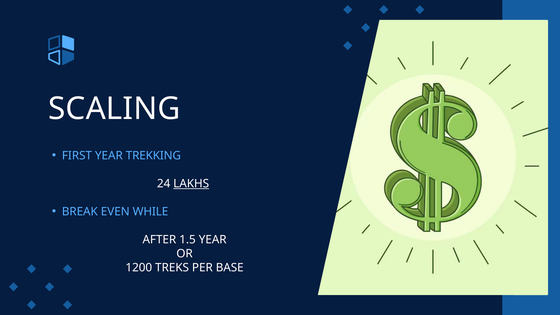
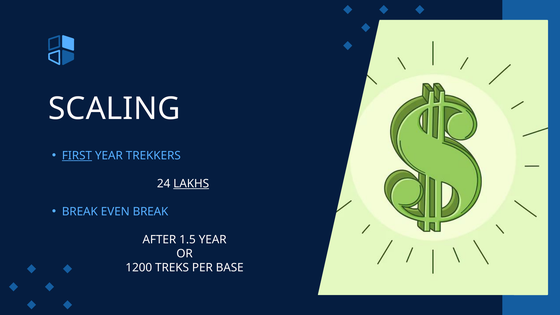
FIRST underline: none -> present
TREKKING: TREKKING -> TREKKERS
EVEN WHILE: WHILE -> BREAK
